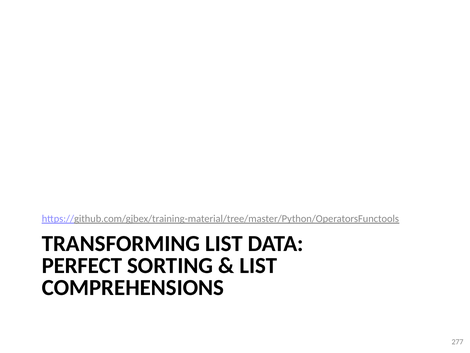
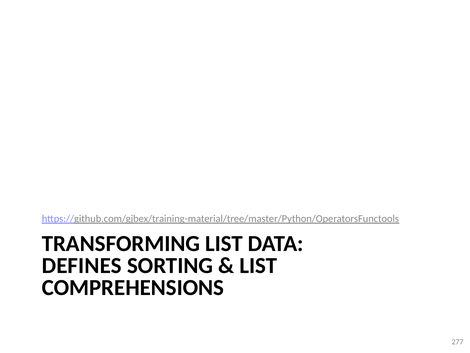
PERFECT: PERFECT -> DEFINES
